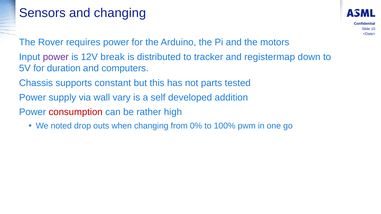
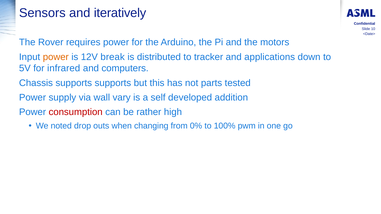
and changing: changing -> iteratively
power at (56, 57) colour: purple -> orange
registermap: registermap -> applications
duration: duration -> infrared
supports constant: constant -> supports
